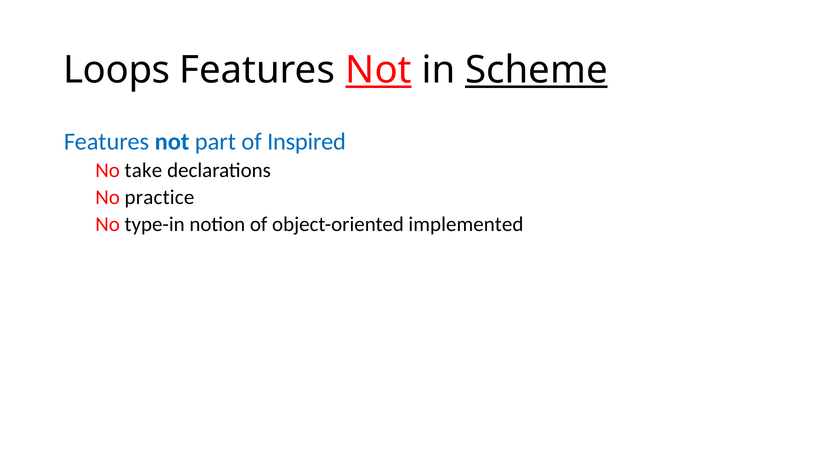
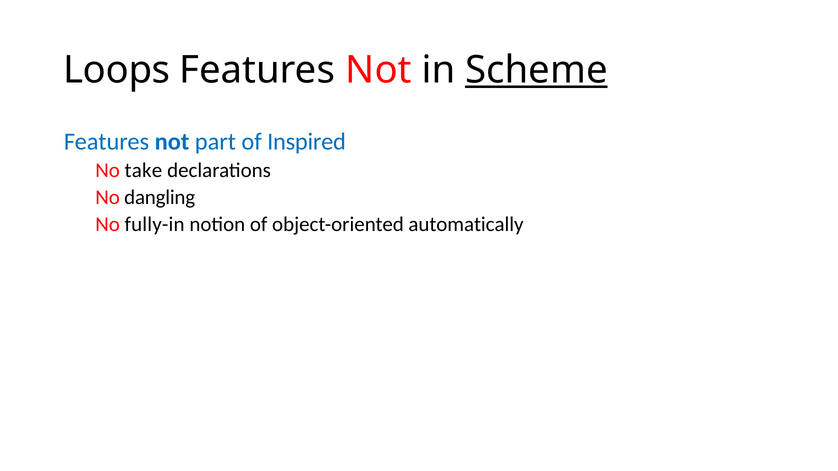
Not at (378, 70) underline: present -> none
practice: practice -> dangling
type-in: type-in -> fully-in
implemented: implemented -> automatically
